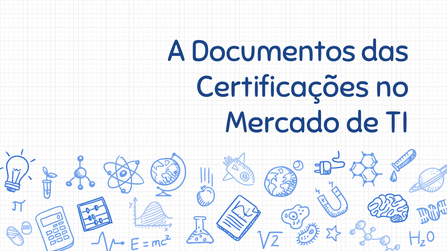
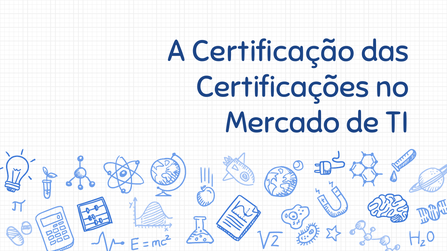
Documentos: Documentos -> Certificação
